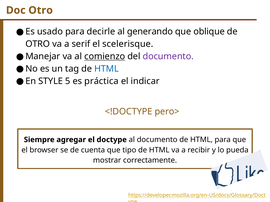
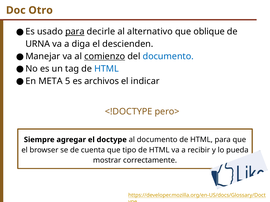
para at (75, 32) underline: none -> present
generando: generando -> alternativo
OTRO at (38, 44): OTRO -> URNA
serif: serif -> diga
scelerisque: scelerisque -> descienden
documento at (168, 56) colour: purple -> blue
STYLE: STYLE -> META
práctica: práctica -> archivos
